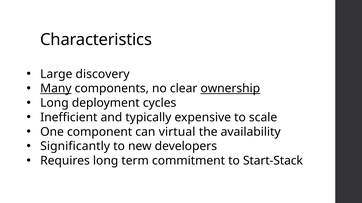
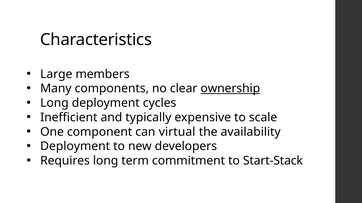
discovery: discovery -> members
Many underline: present -> none
Significantly at (75, 147): Significantly -> Deployment
